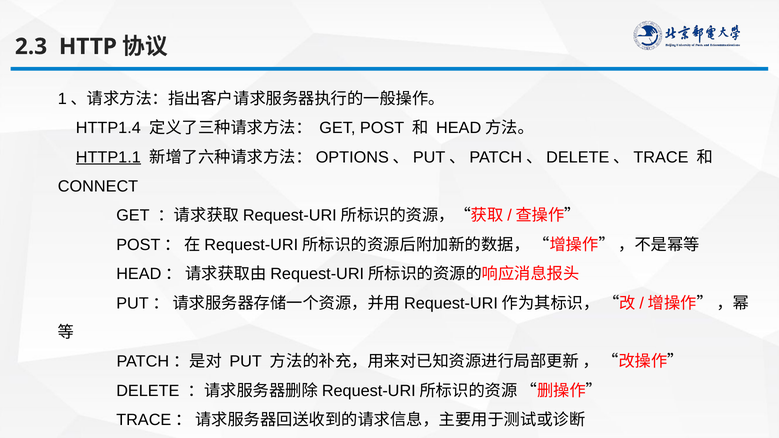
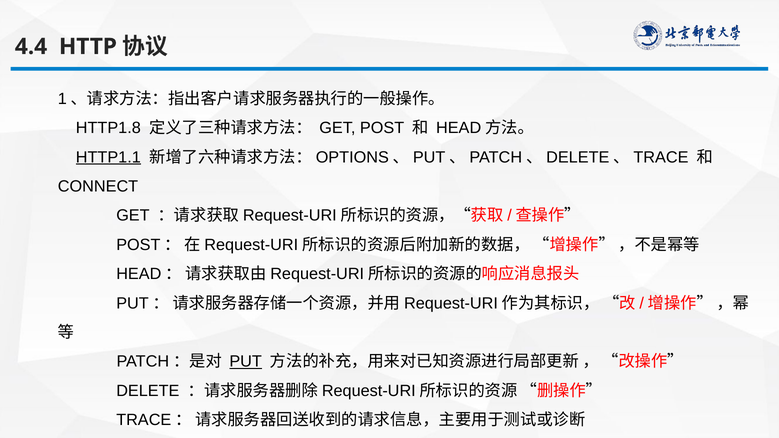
2.3: 2.3 -> 4.4
HTTP1.4: HTTP1.4 -> HTTP1.8
PUT underline: none -> present
